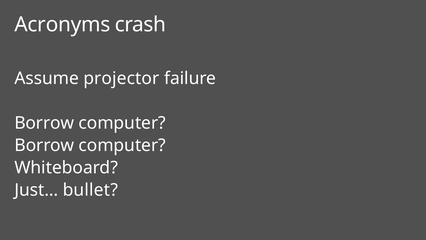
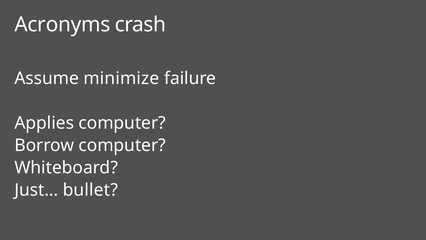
projector: projector -> minimize
Borrow at (44, 123): Borrow -> Applies
